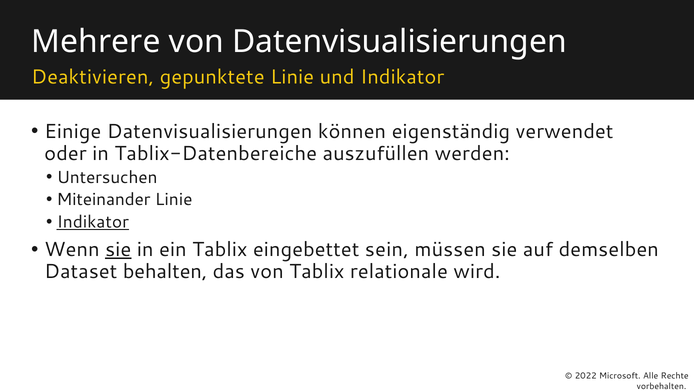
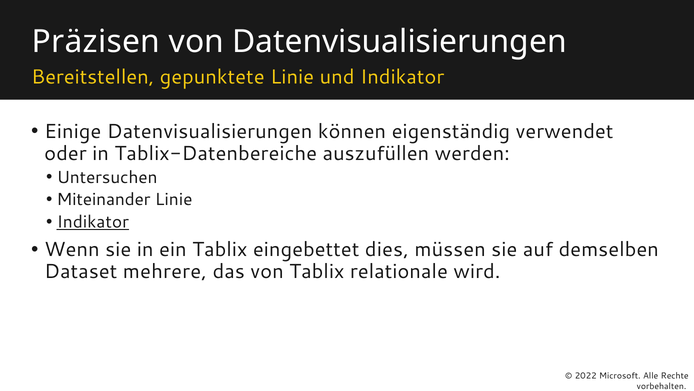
Mehrere: Mehrere -> Präzisen
Deaktivieren: Deaktivieren -> Bereitstellen
sie at (118, 249) underline: present -> none
sein: sein -> dies
behalten: behalten -> mehrere
